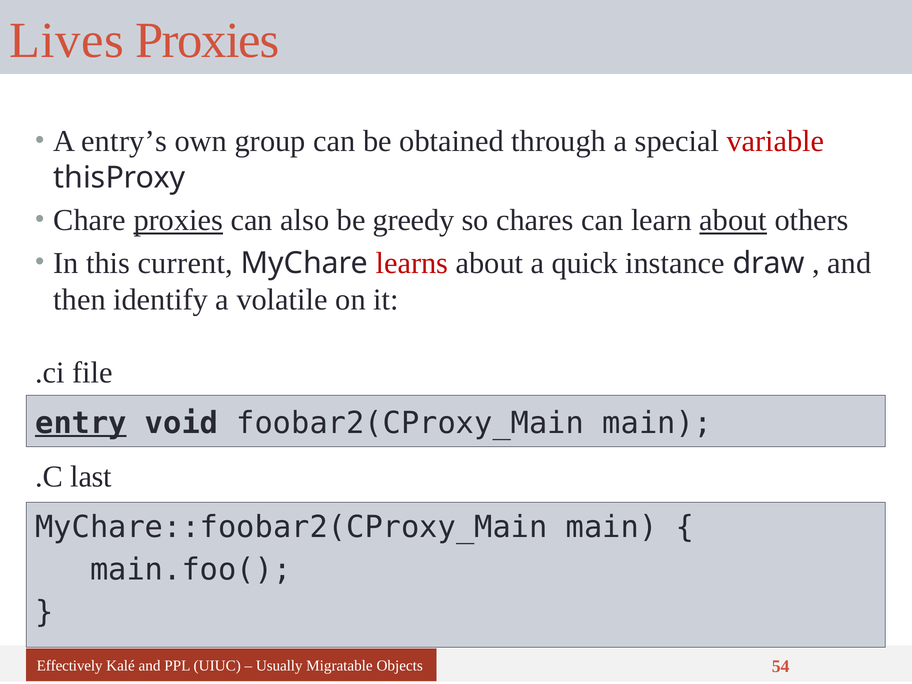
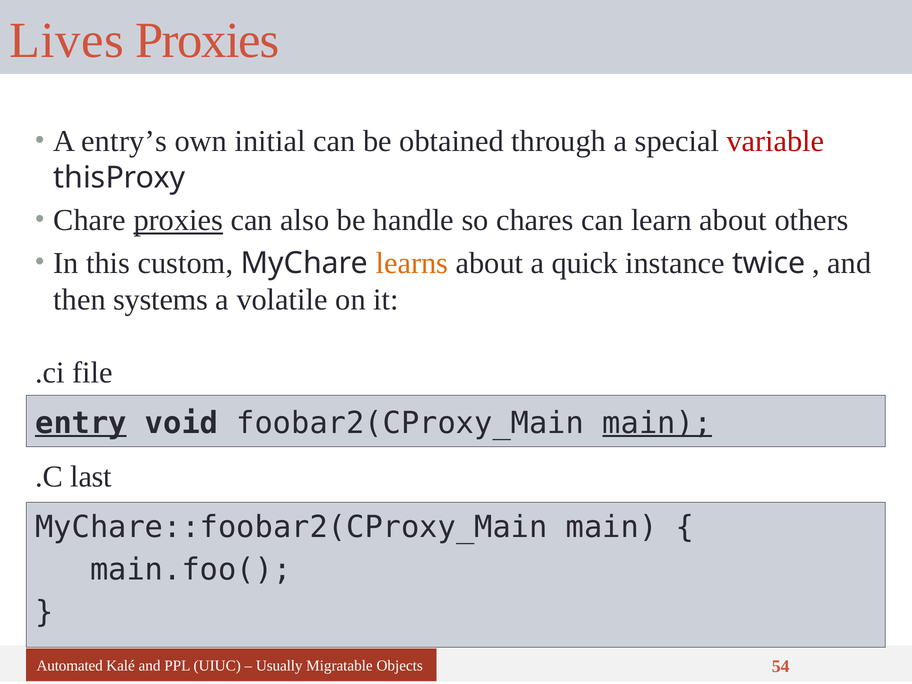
group: group -> initial
greedy: greedy -> handle
about at (733, 220) underline: present -> none
current: current -> custom
learns colour: red -> orange
draw: draw -> twice
identify: identify -> systems
main at (657, 423) underline: none -> present
Effectively: Effectively -> Automated
